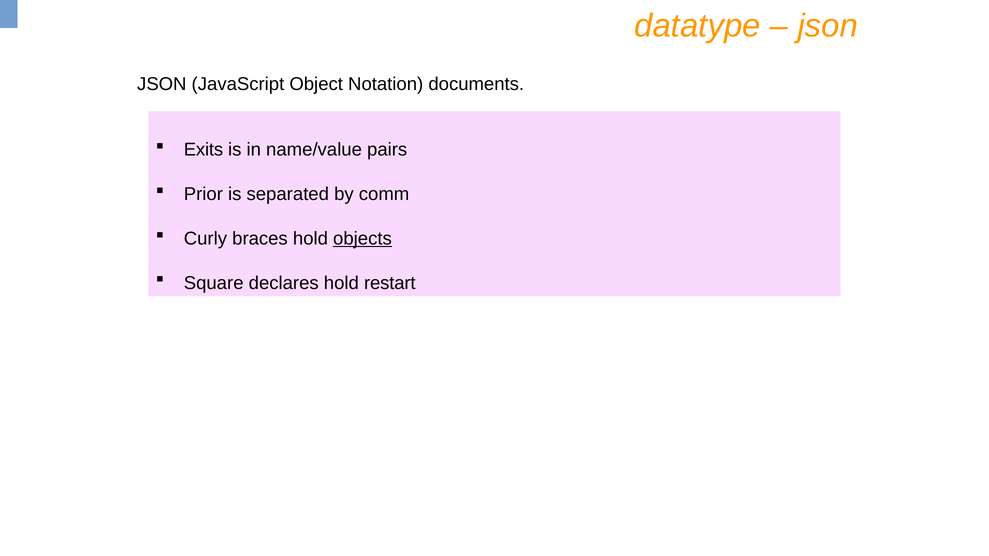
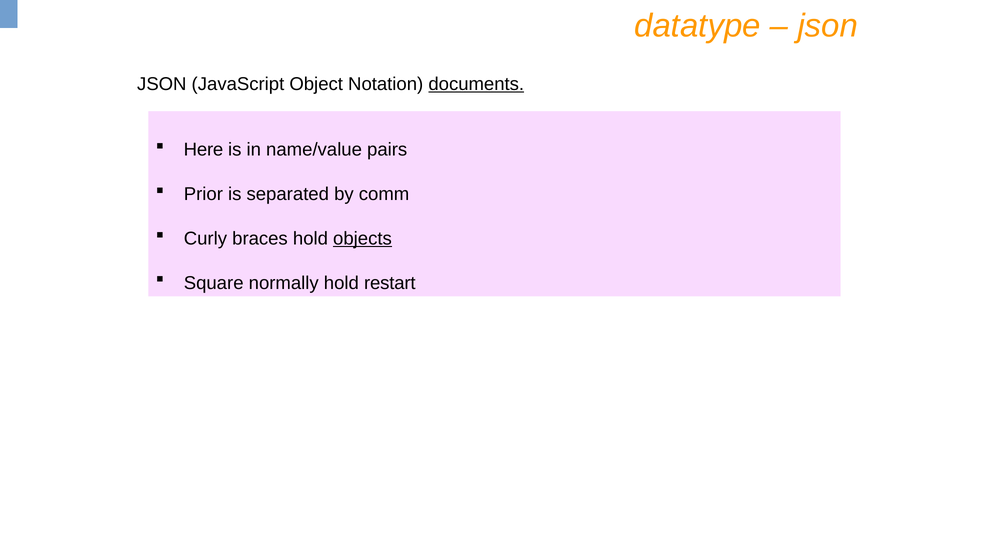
documents underline: none -> present
Exits: Exits -> Here
declares: declares -> normally
